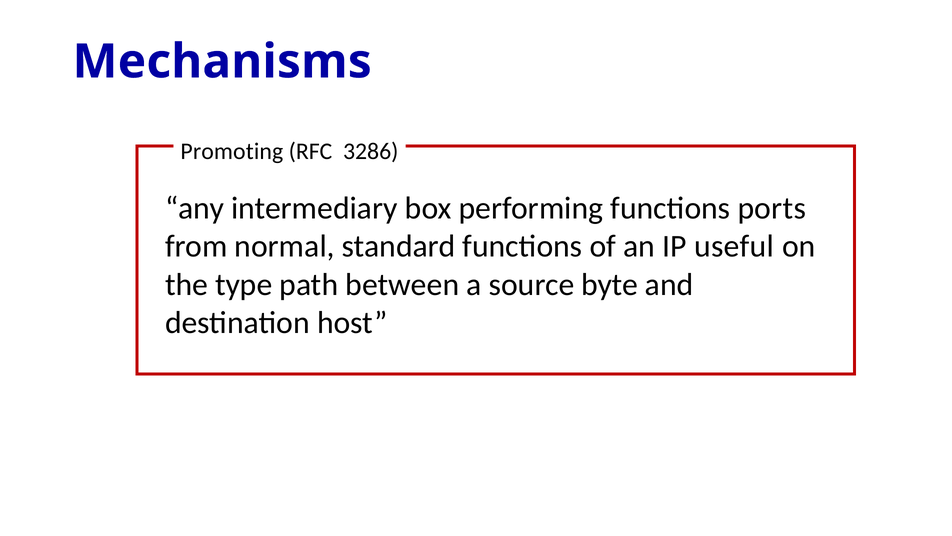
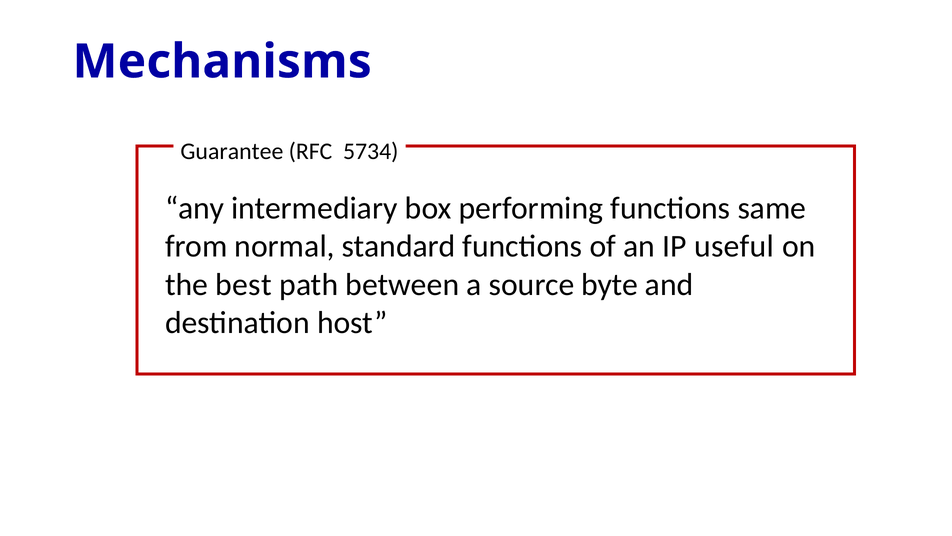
Promoting: Promoting -> Guarantee
3286: 3286 -> 5734
ports: ports -> same
type: type -> best
